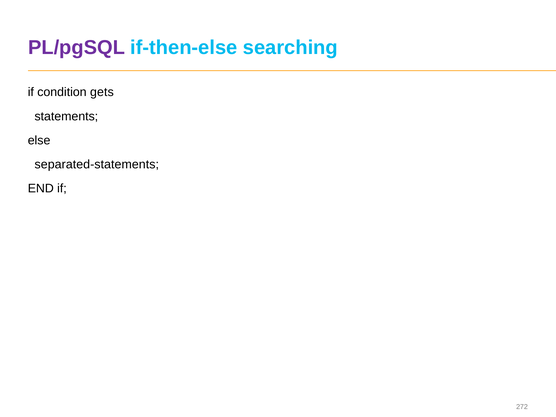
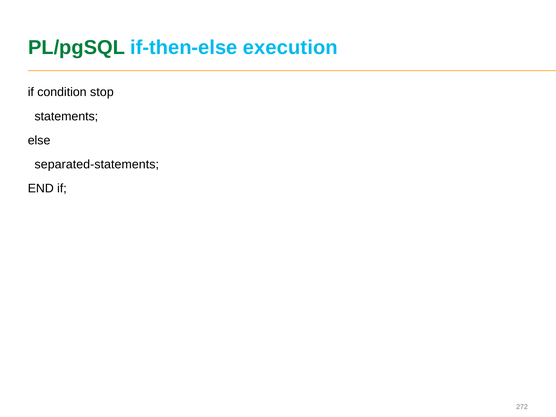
PL/pgSQL colour: purple -> green
searching: searching -> execution
gets: gets -> stop
